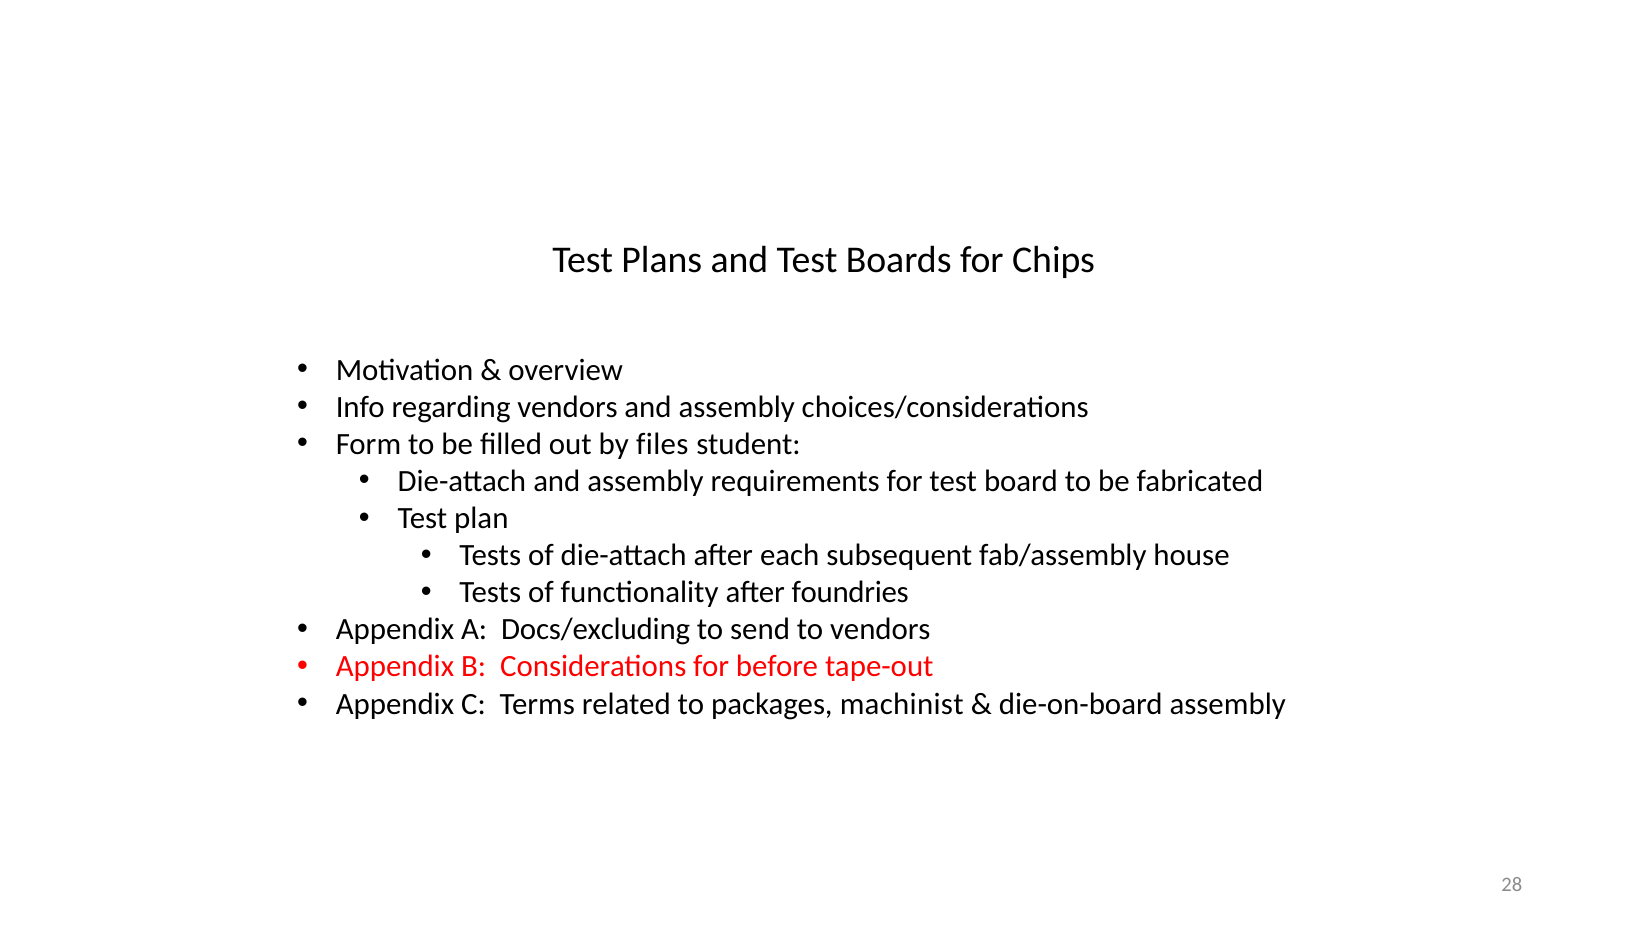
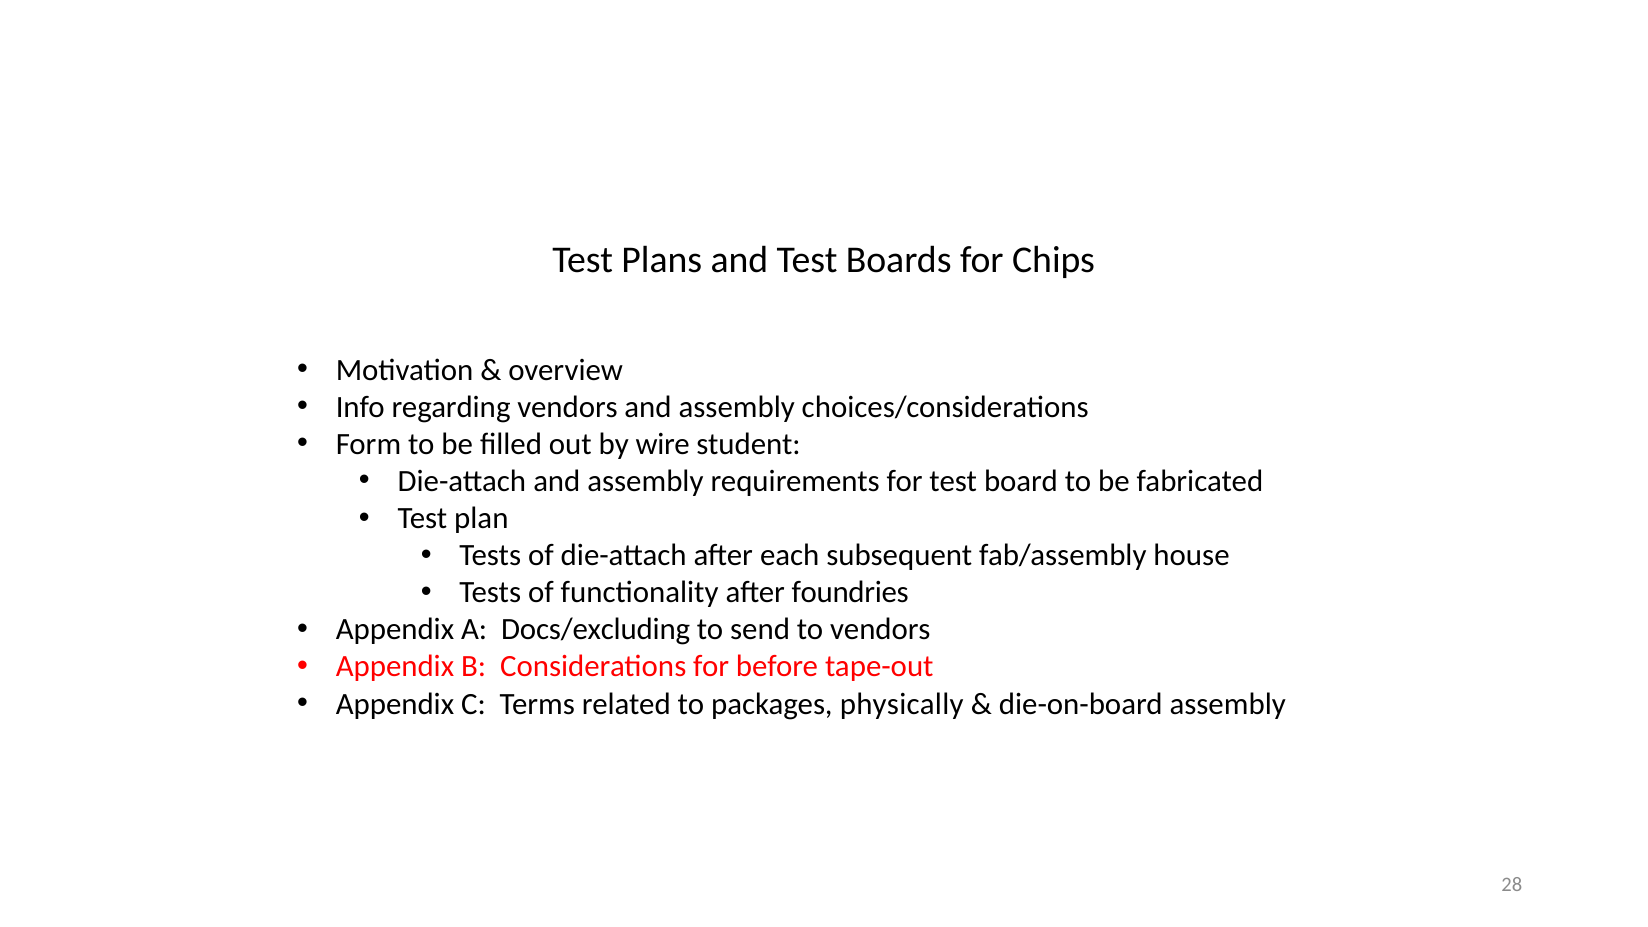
files: files -> wire
machinist: machinist -> physically
